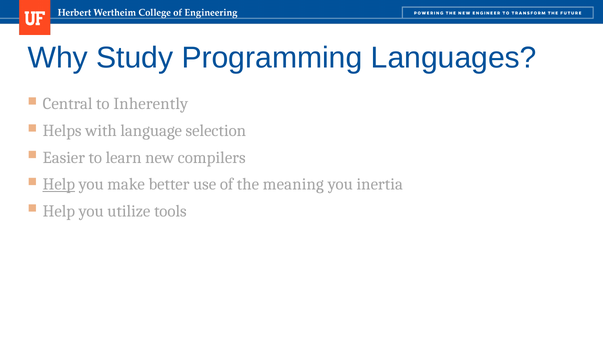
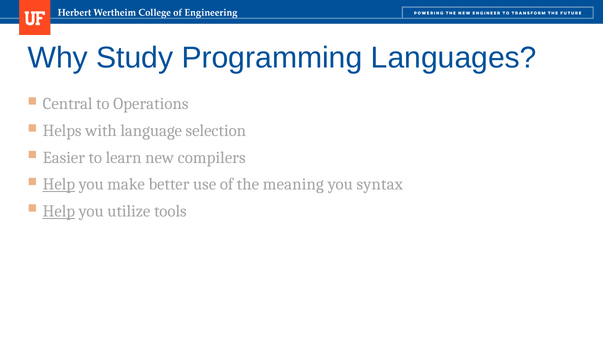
Inherently: Inherently -> Operations
inertia: inertia -> syntax
Help at (59, 211) underline: none -> present
